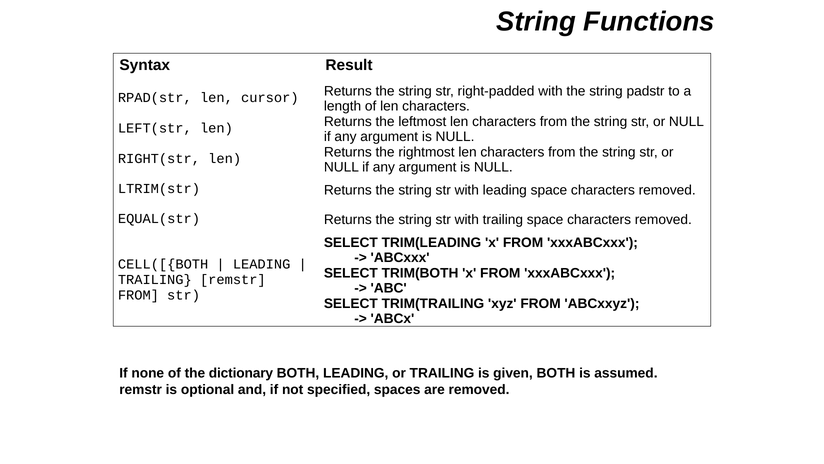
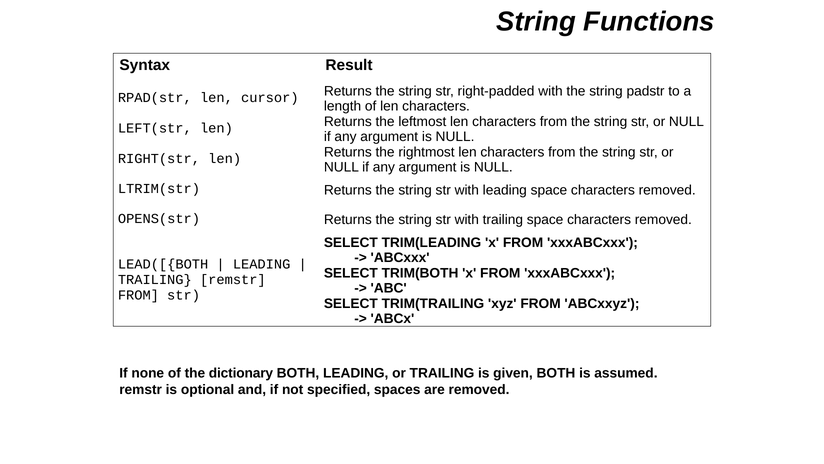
EQUAL(str: EQUAL(str -> OPENS(str
CELL([{BOTH: CELL([{BOTH -> LEAD([{BOTH
